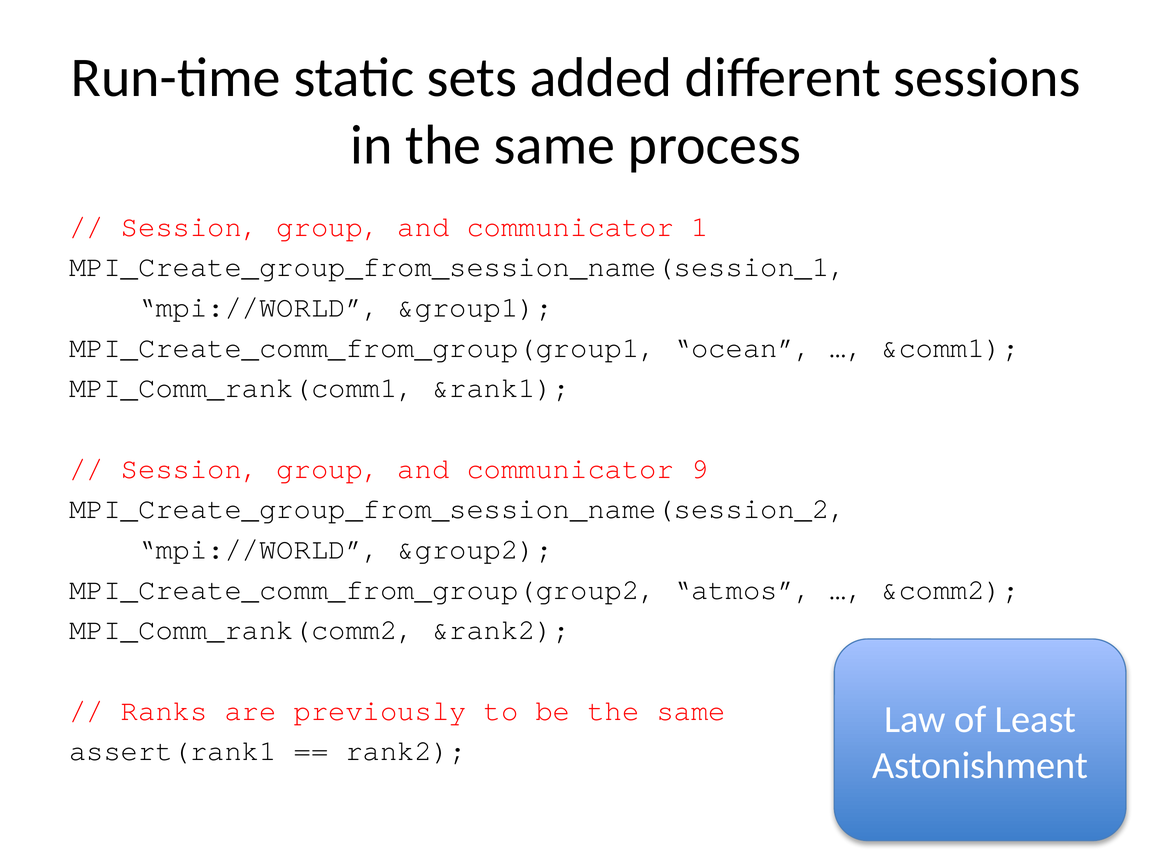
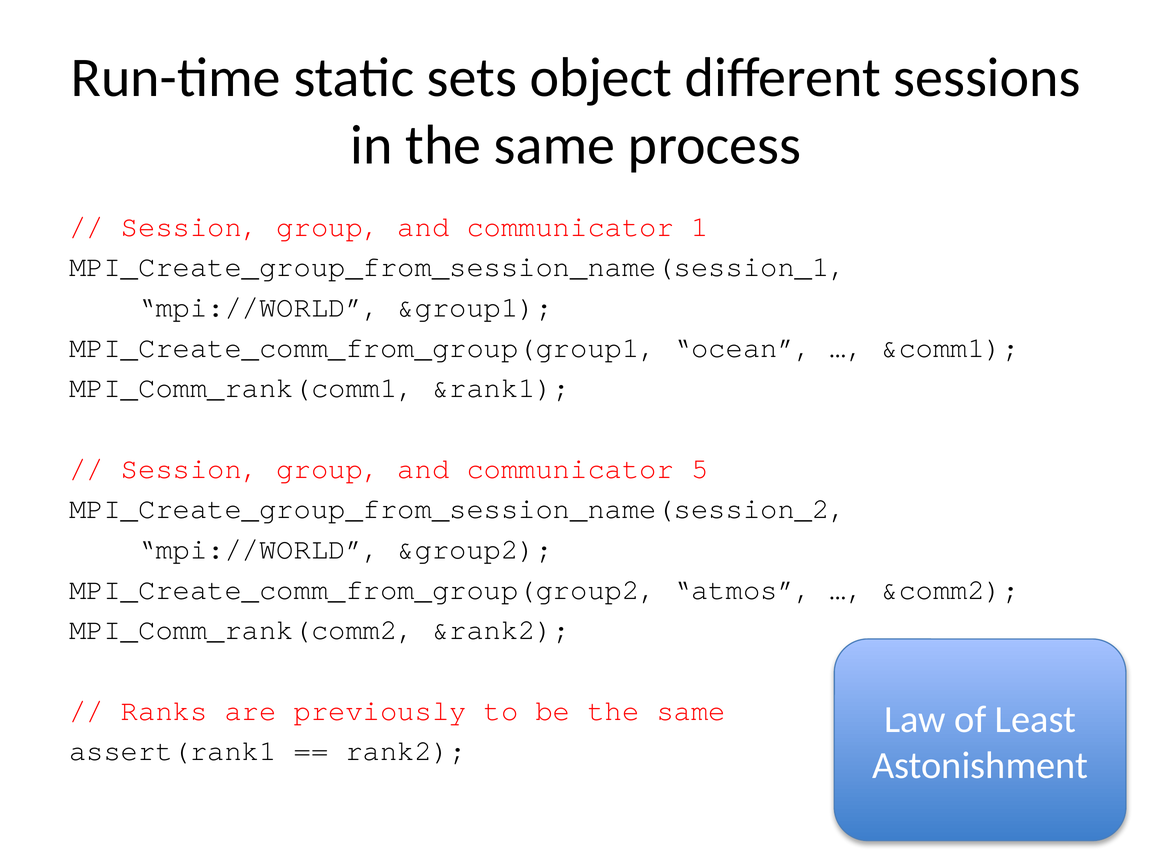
added: added -> object
9: 9 -> 5
